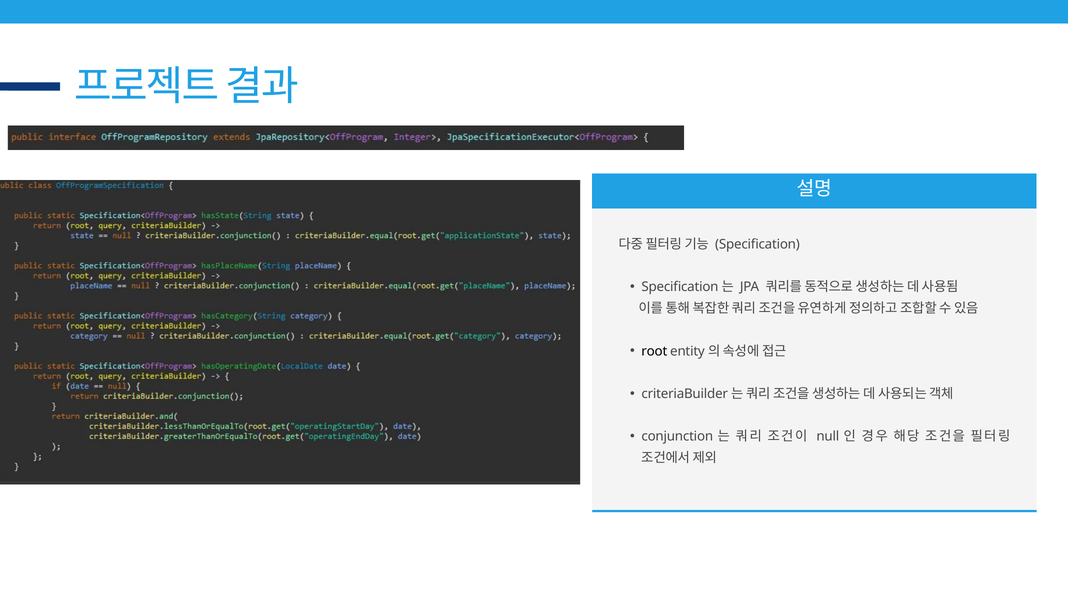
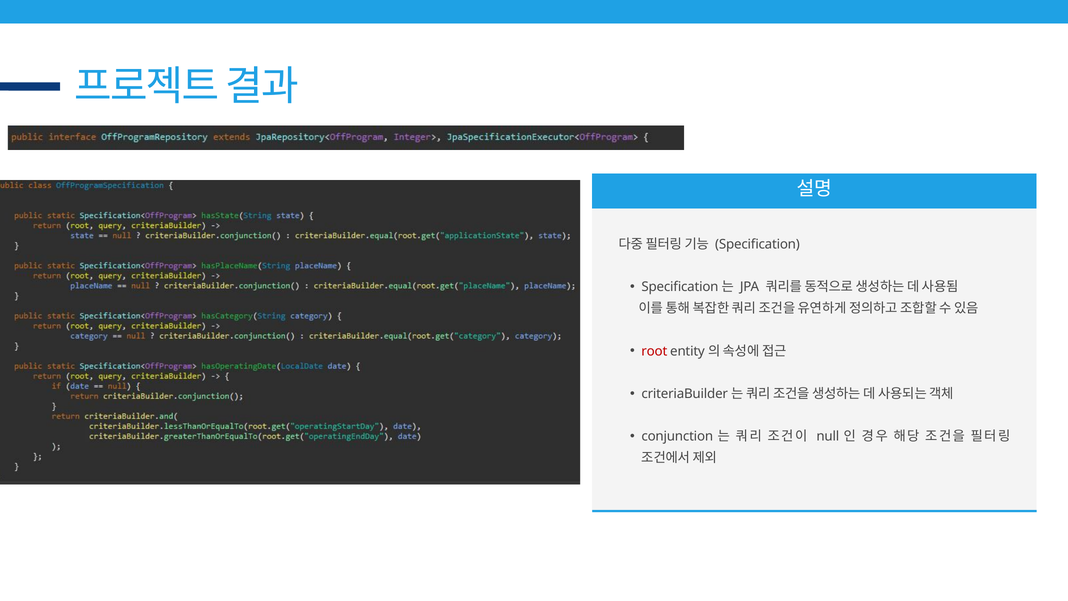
root colour: black -> red
